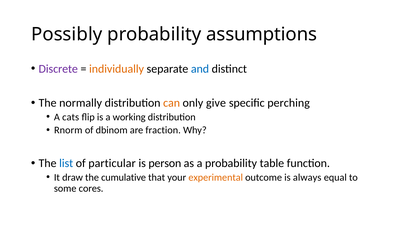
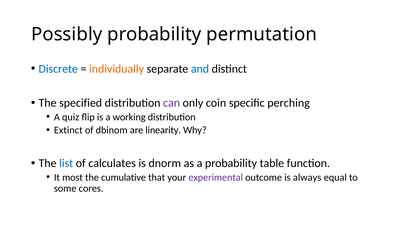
assumptions: assumptions -> permutation
Discrete colour: purple -> blue
normally: normally -> specified
can colour: orange -> purple
give: give -> coin
cats: cats -> quiz
Rnorm: Rnorm -> Extinct
fraction: fraction -> linearity
particular: particular -> calculates
person: person -> dnorm
draw: draw -> most
experimental colour: orange -> purple
